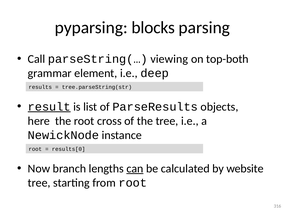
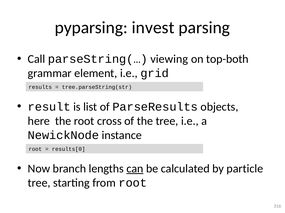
blocks: blocks -> invest
deep: deep -> grid
result underline: present -> none
website: website -> particle
